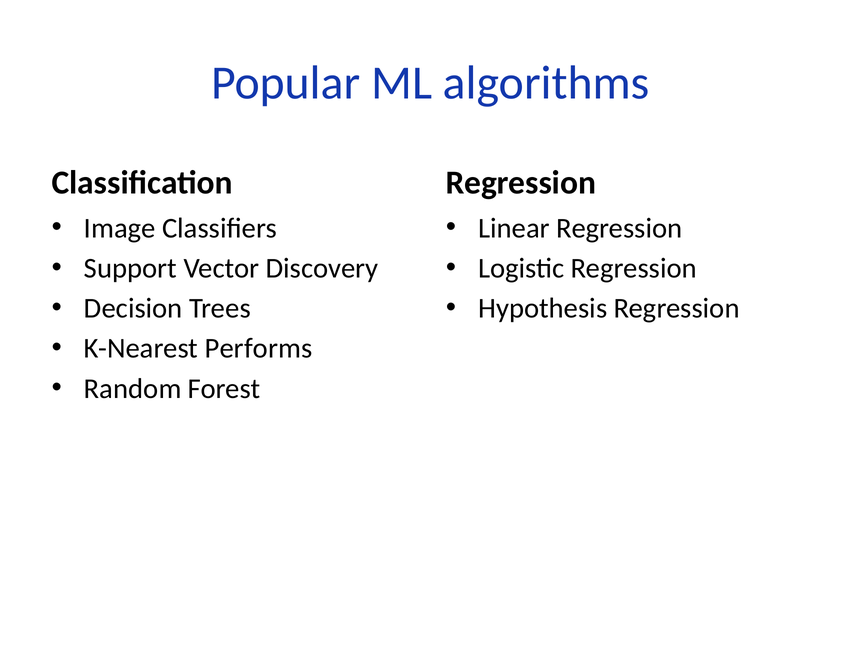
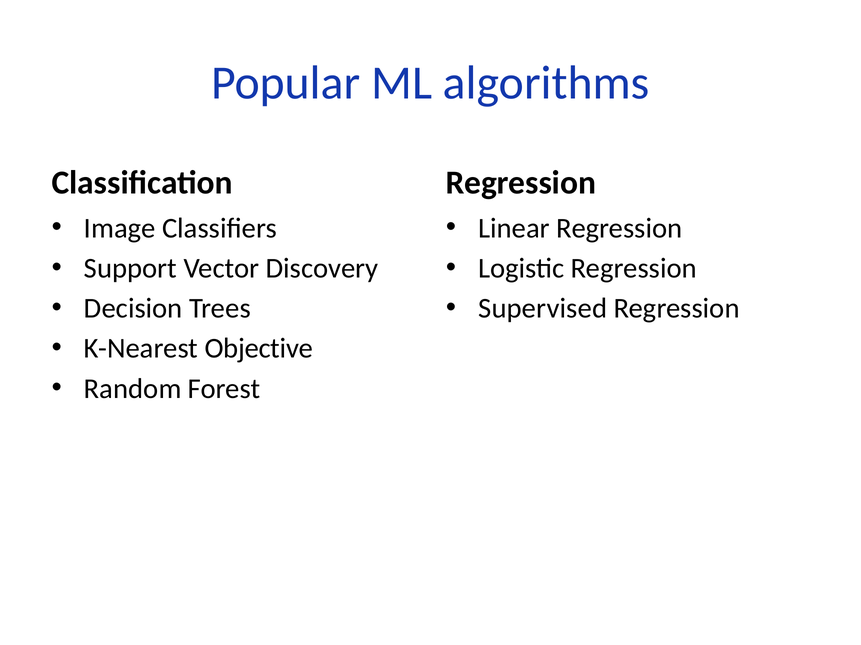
Hypothesis: Hypothesis -> Supervised
Performs: Performs -> Objective
